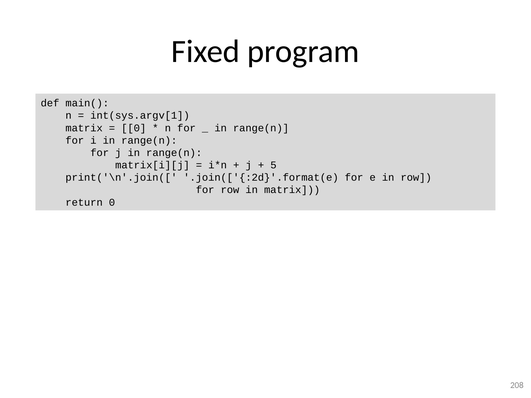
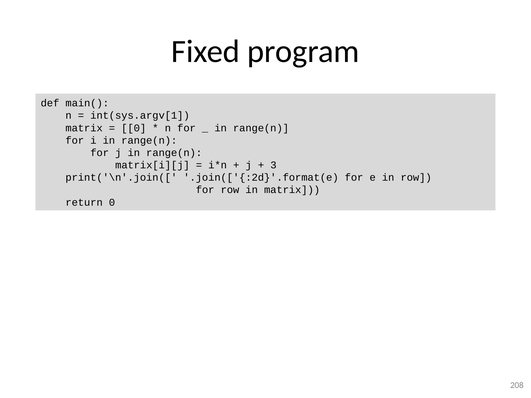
5: 5 -> 3
